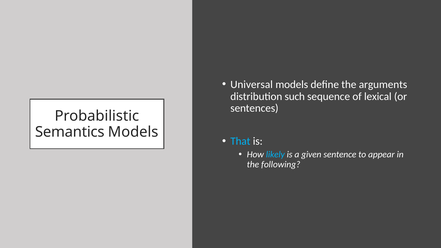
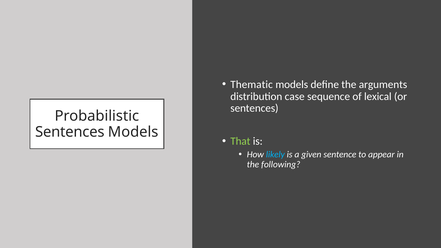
Universal: Universal -> Thematic
such: such -> case
Semantics at (70, 132): Semantics -> Sentences
That colour: light blue -> light green
